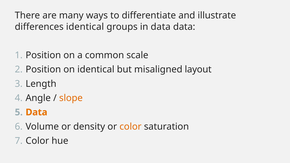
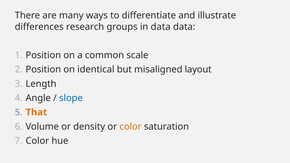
differences identical: identical -> research
slope colour: orange -> blue
Data at (36, 112): Data -> That
